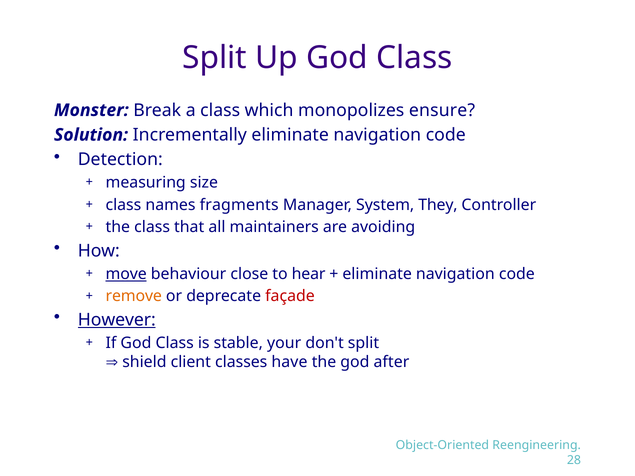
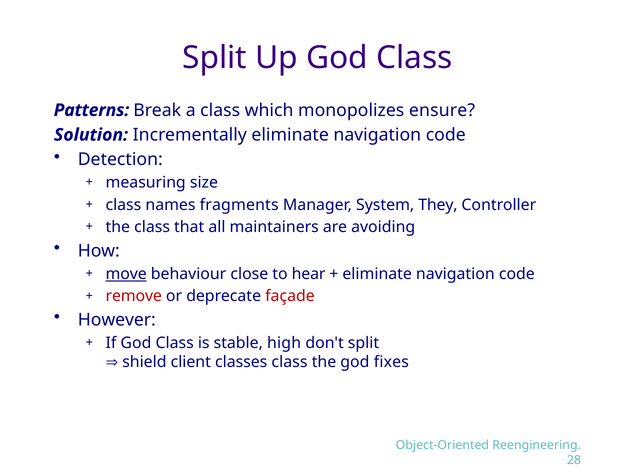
Monster: Monster -> Patterns
remove colour: orange -> red
However underline: present -> none
your: your -> high
classes have: have -> class
after: after -> fixes
